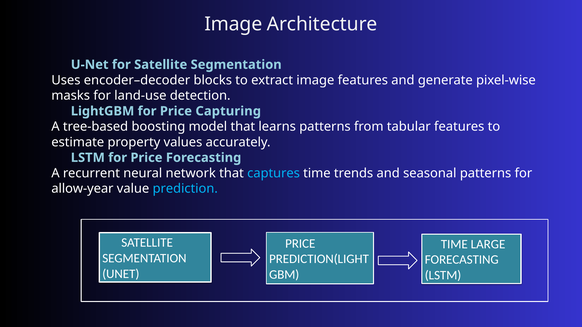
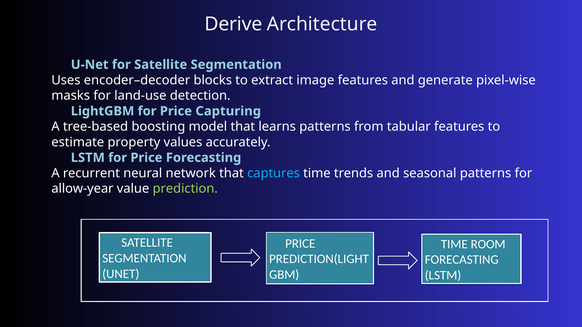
Image at (233, 24): Image -> Derive
prediction colour: light blue -> light green
LARGE: LARGE -> ROOM
